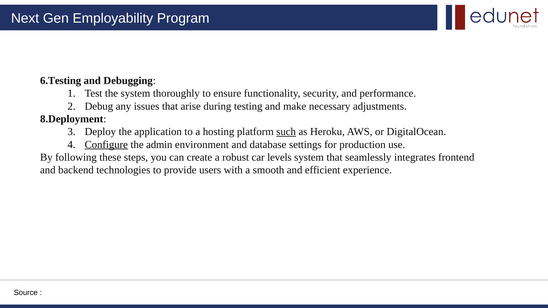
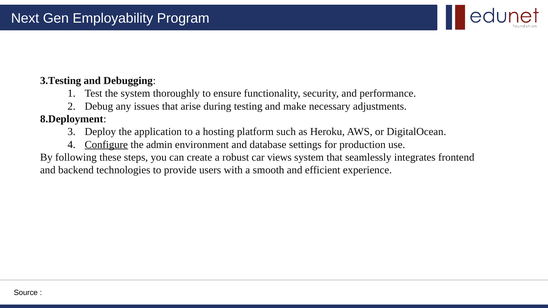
6.Testing: 6.Testing -> 3.Testing
such underline: present -> none
levels: levels -> views
